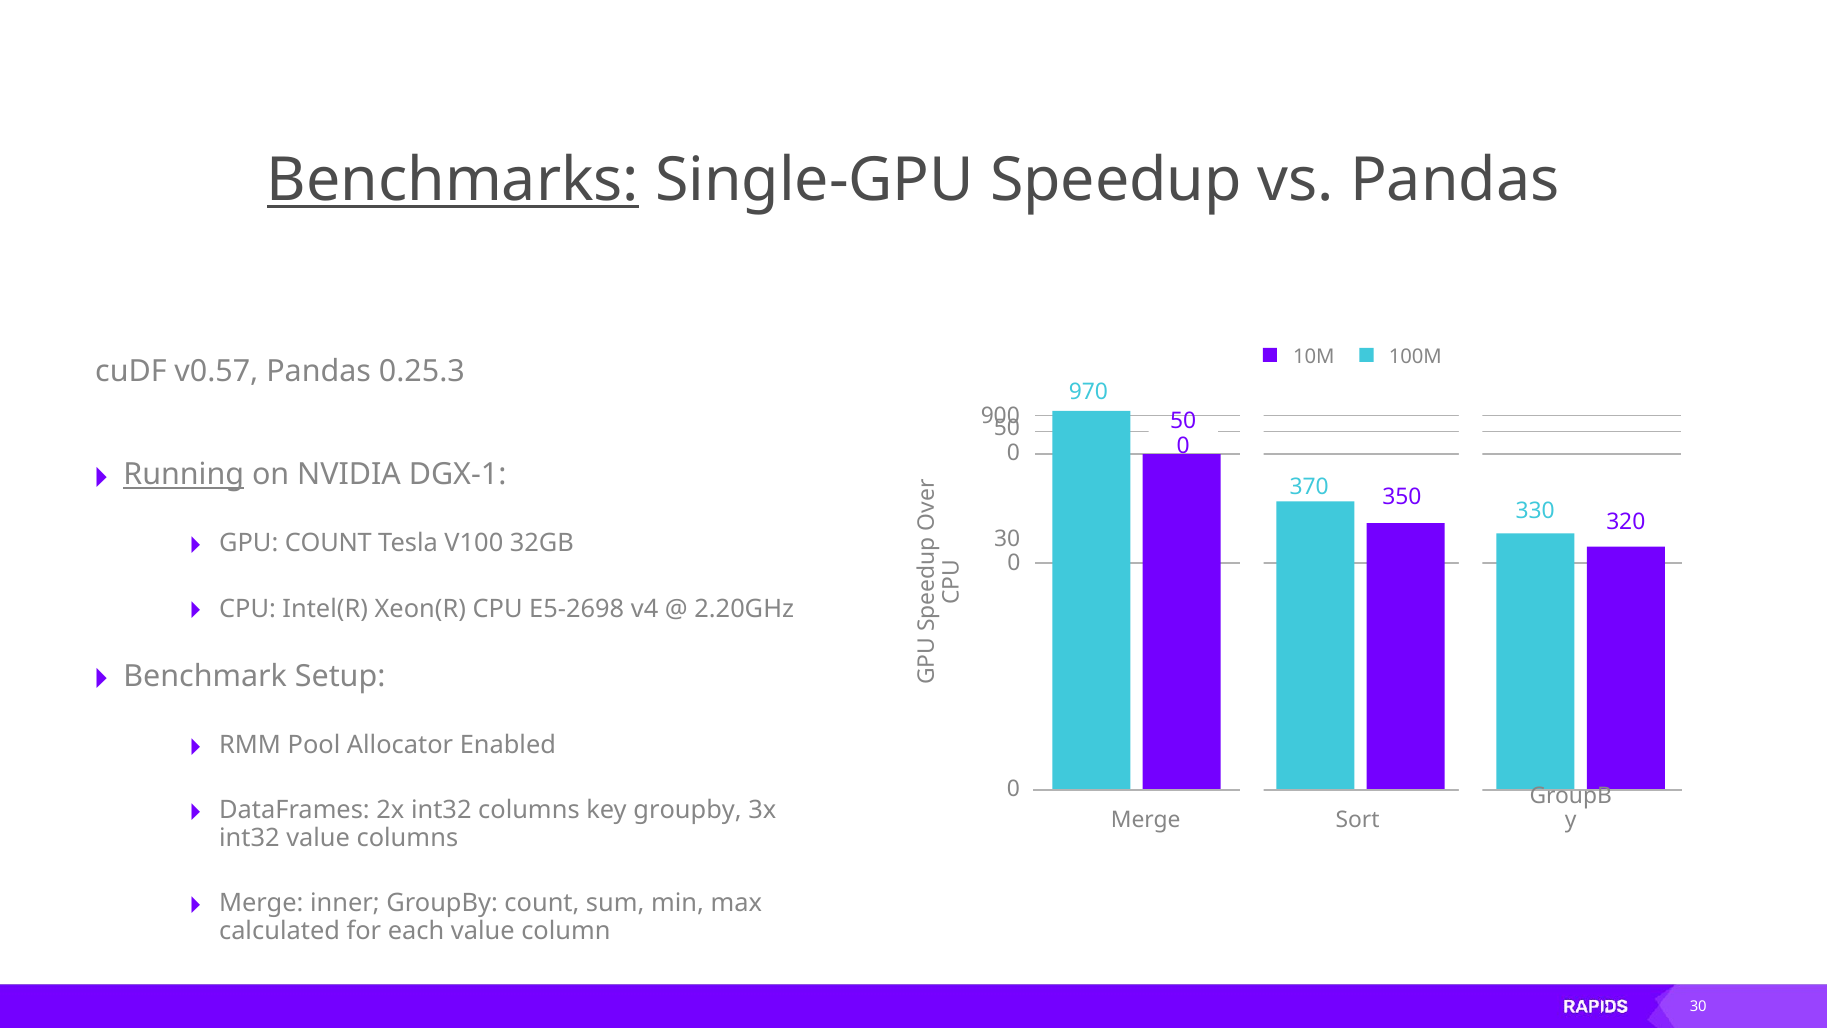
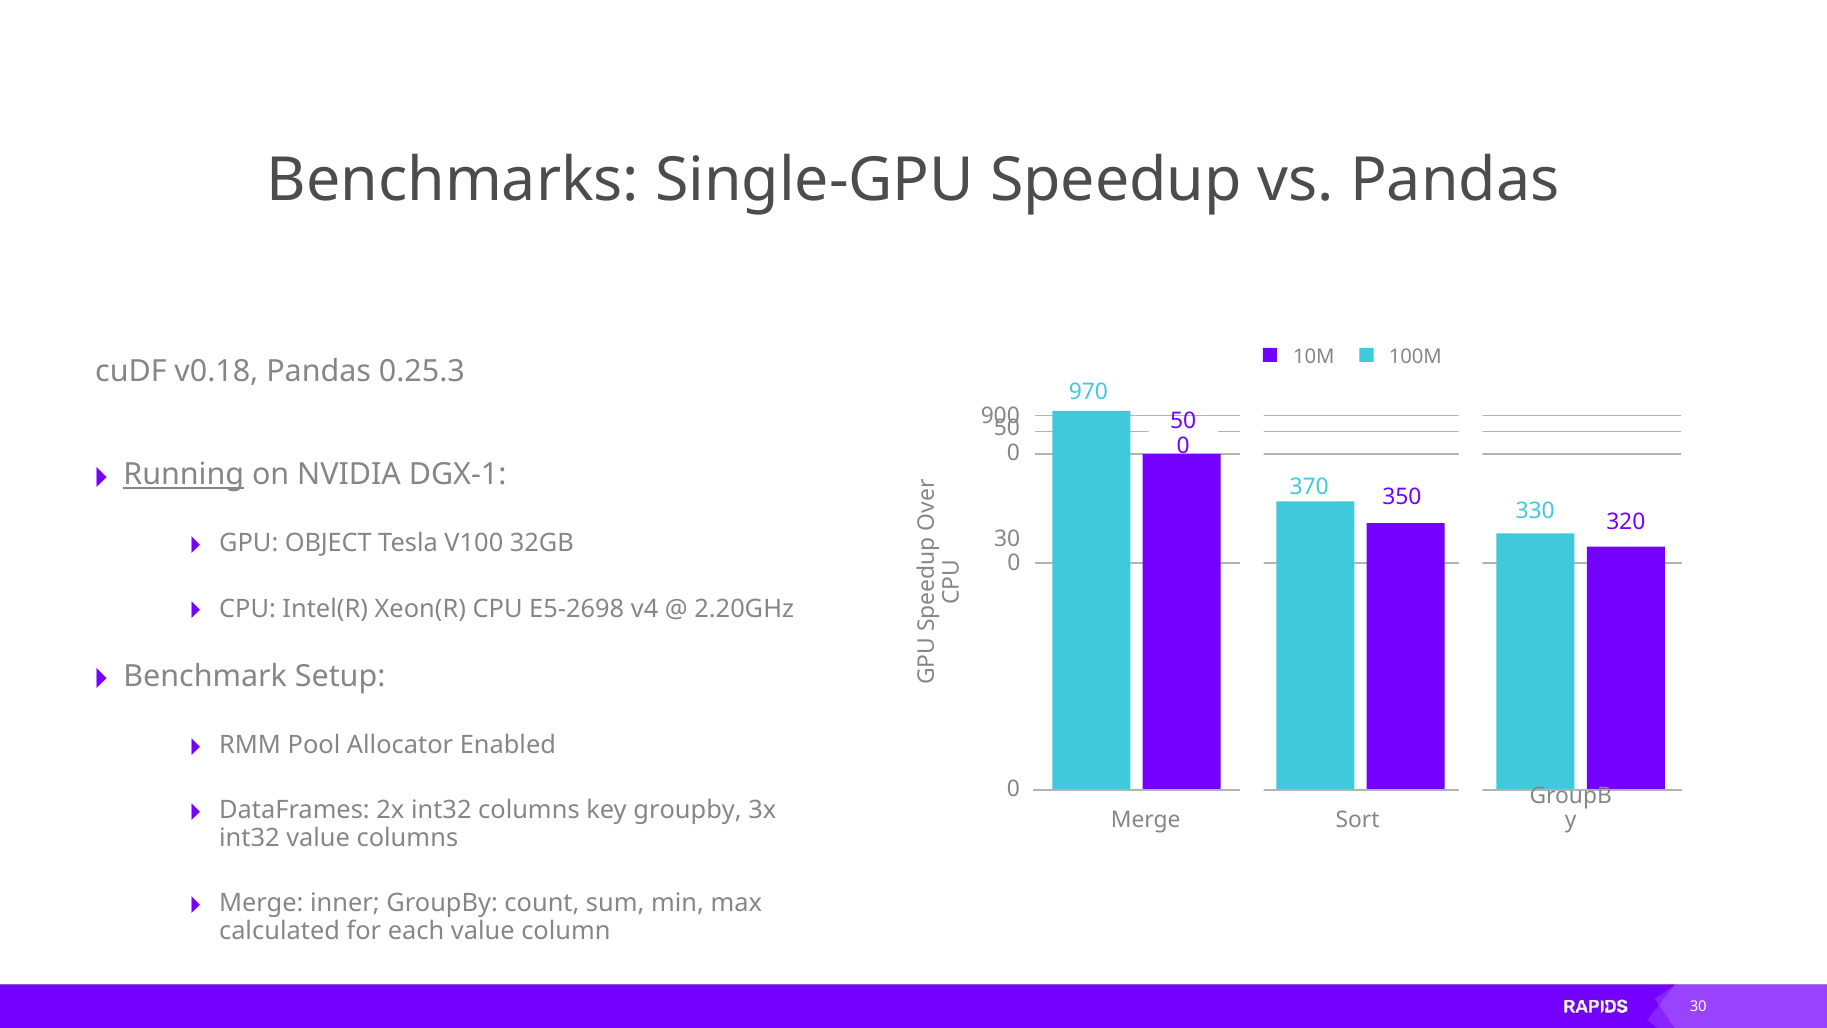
Benchmarks underline: present -> none
v0.57: v0.57 -> v0.18
GPU COUNT: COUNT -> OBJECT
